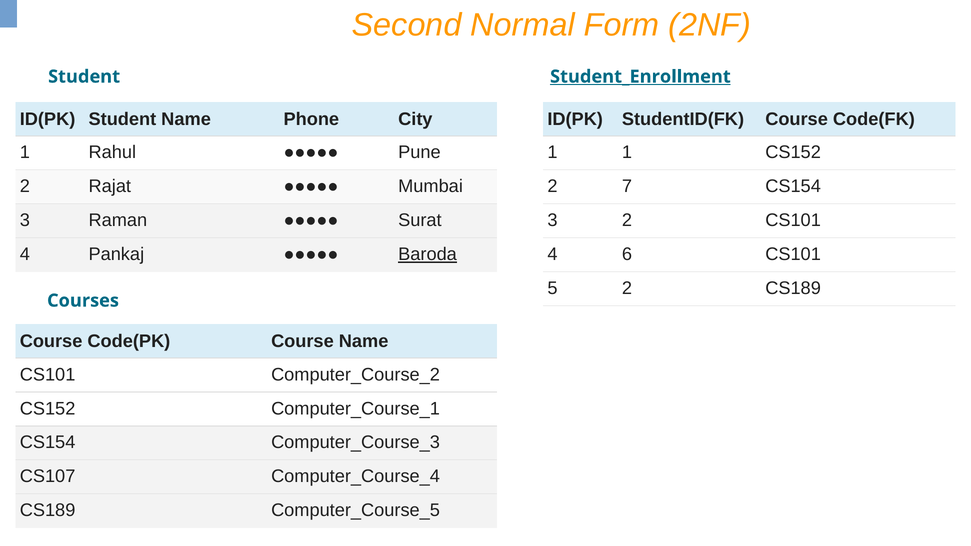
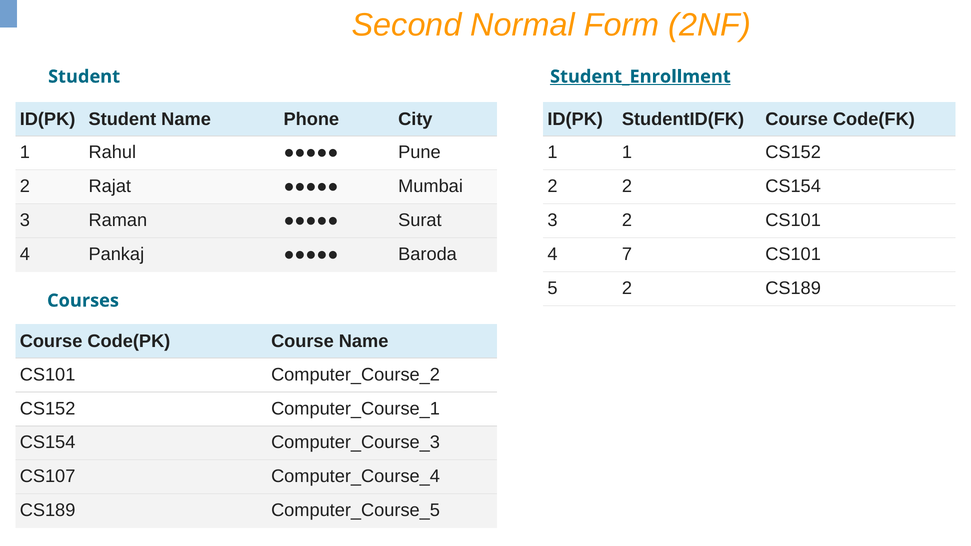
2 7: 7 -> 2
Baroda underline: present -> none
6: 6 -> 7
